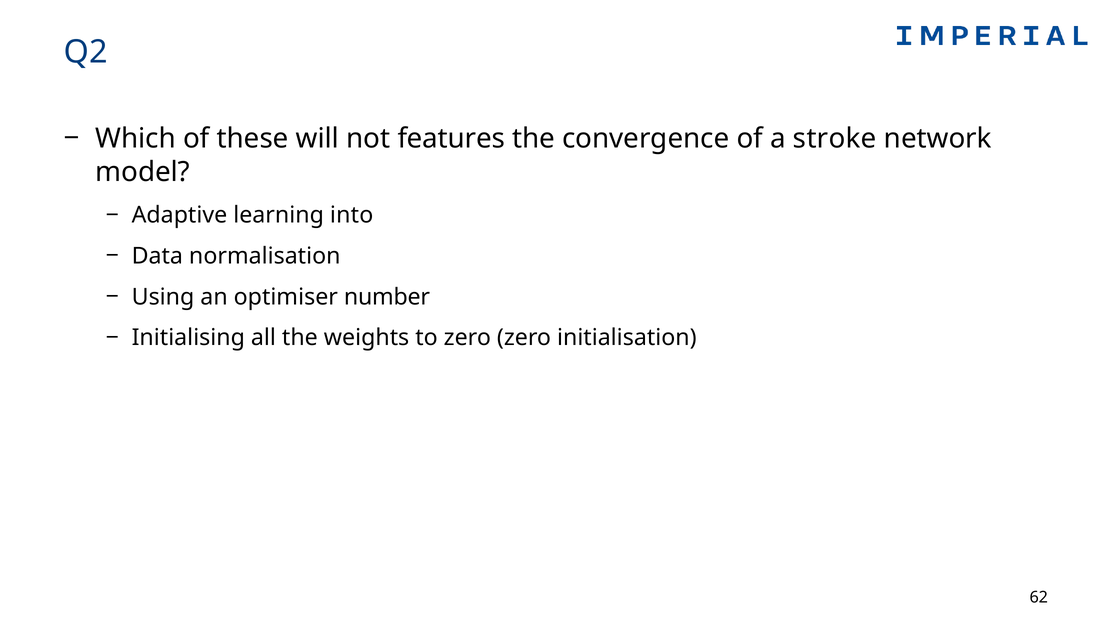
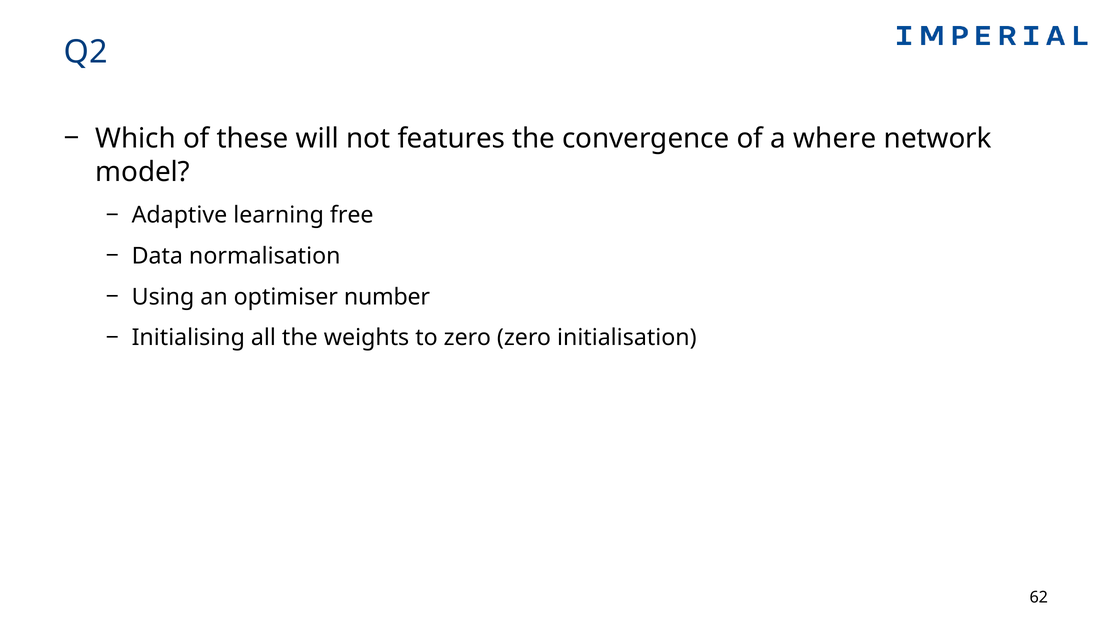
stroke: stroke -> where
into: into -> free
